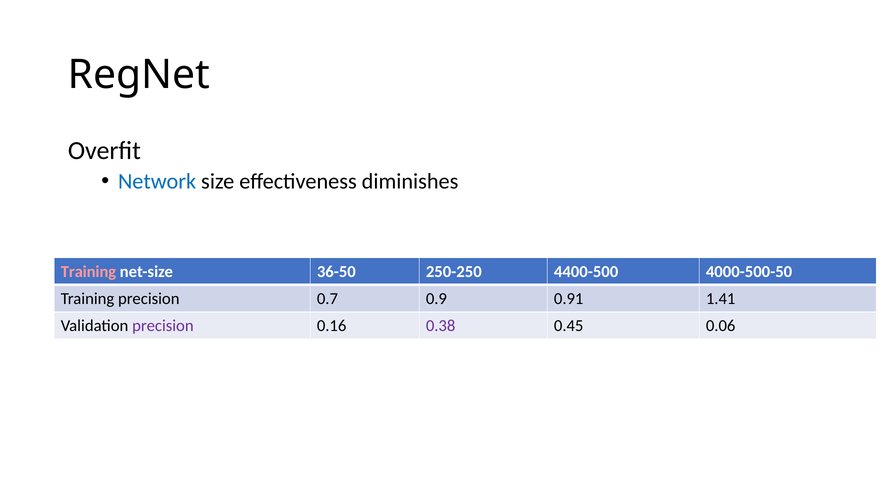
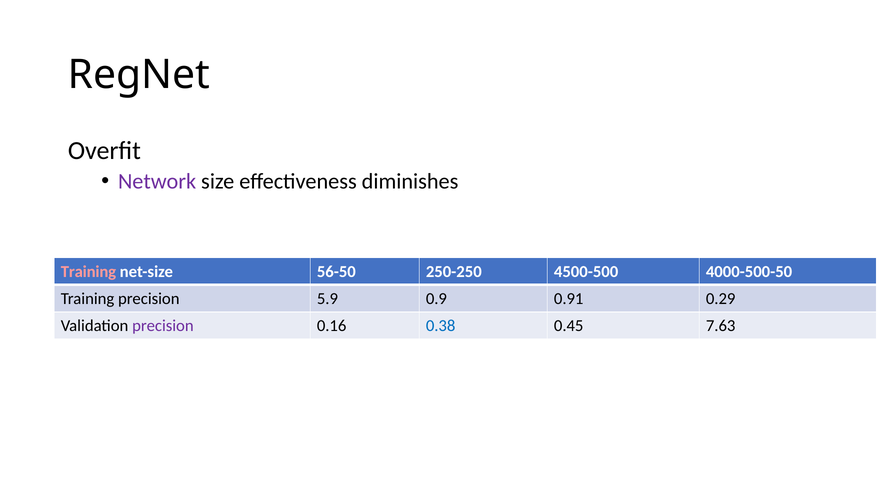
Network colour: blue -> purple
36-50: 36-50 -> 56-50
4400-500: 4400-500 -> 4500-500
0.7: 0.7 -> 5.9
1.41: 1.41 -> 0.29
0.38 colour: purple -> blue
0.06: 0.06 -> 7.63
